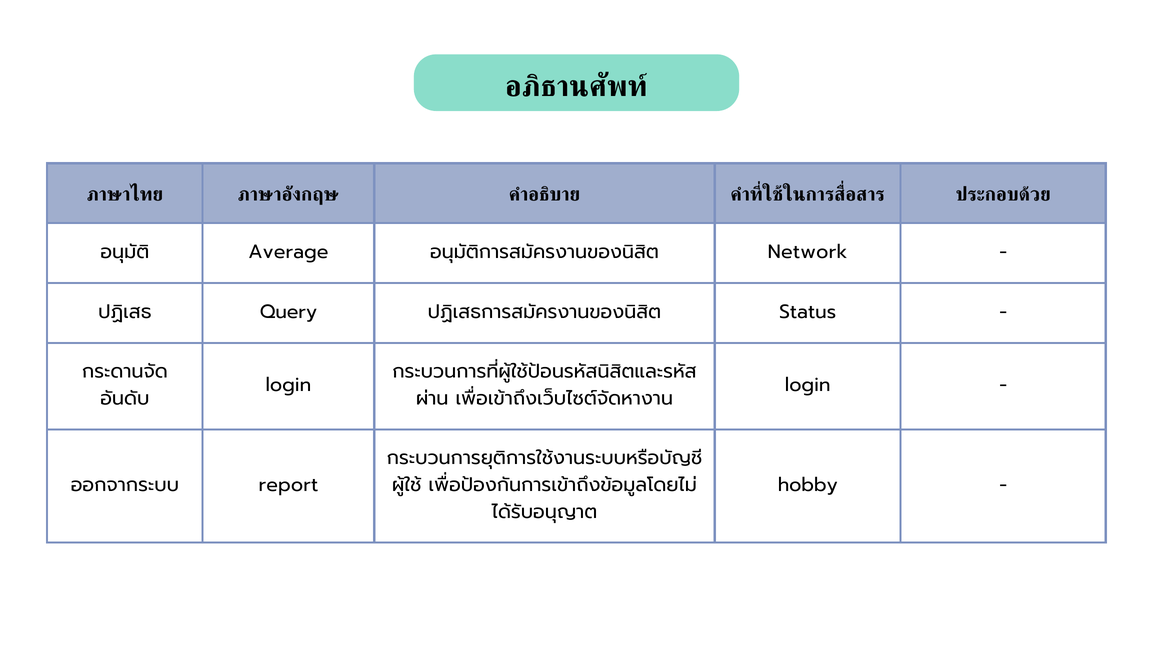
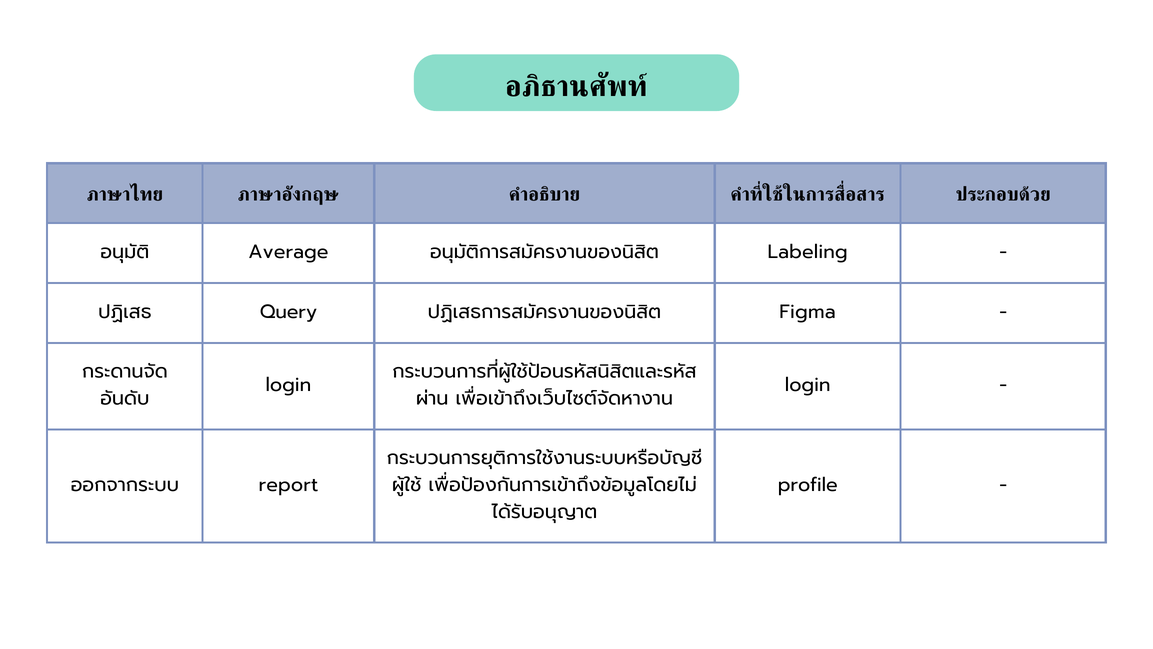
Network: Network -> Labeling
Status: Status -> Figma
hobby: hobby -> profile
